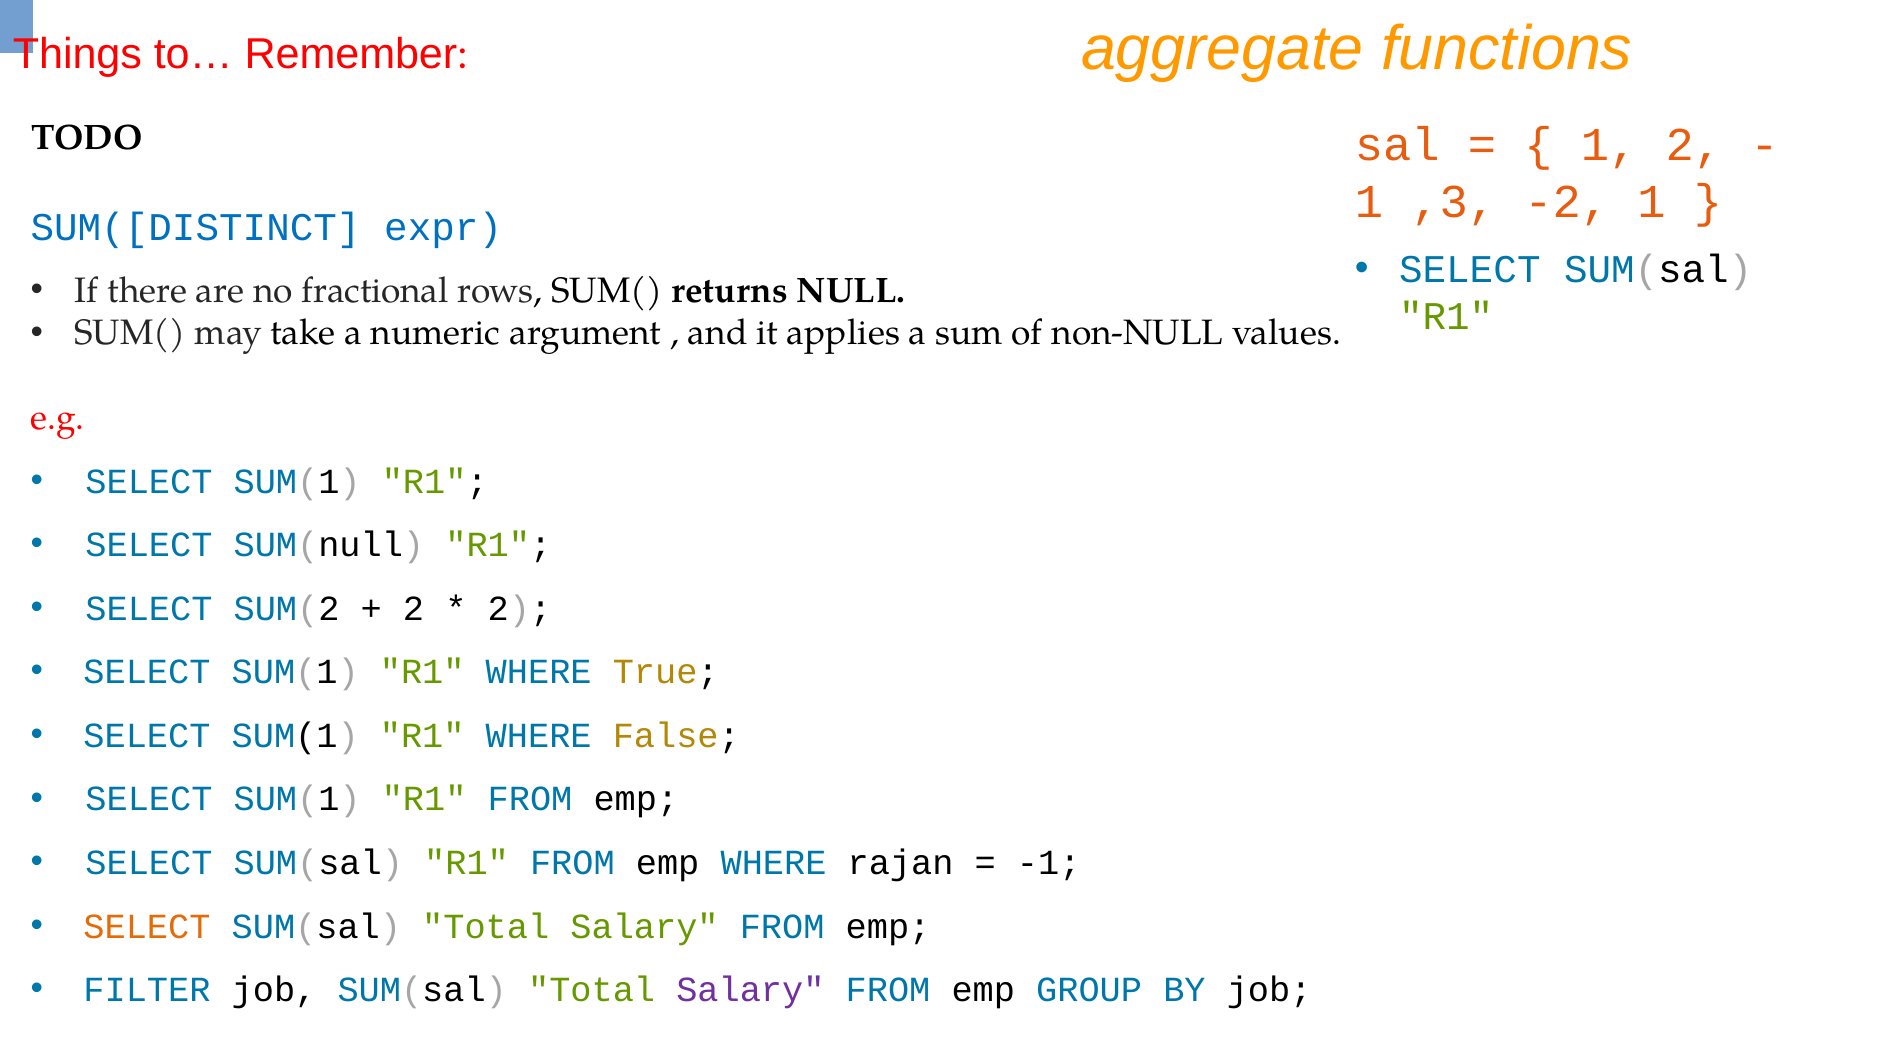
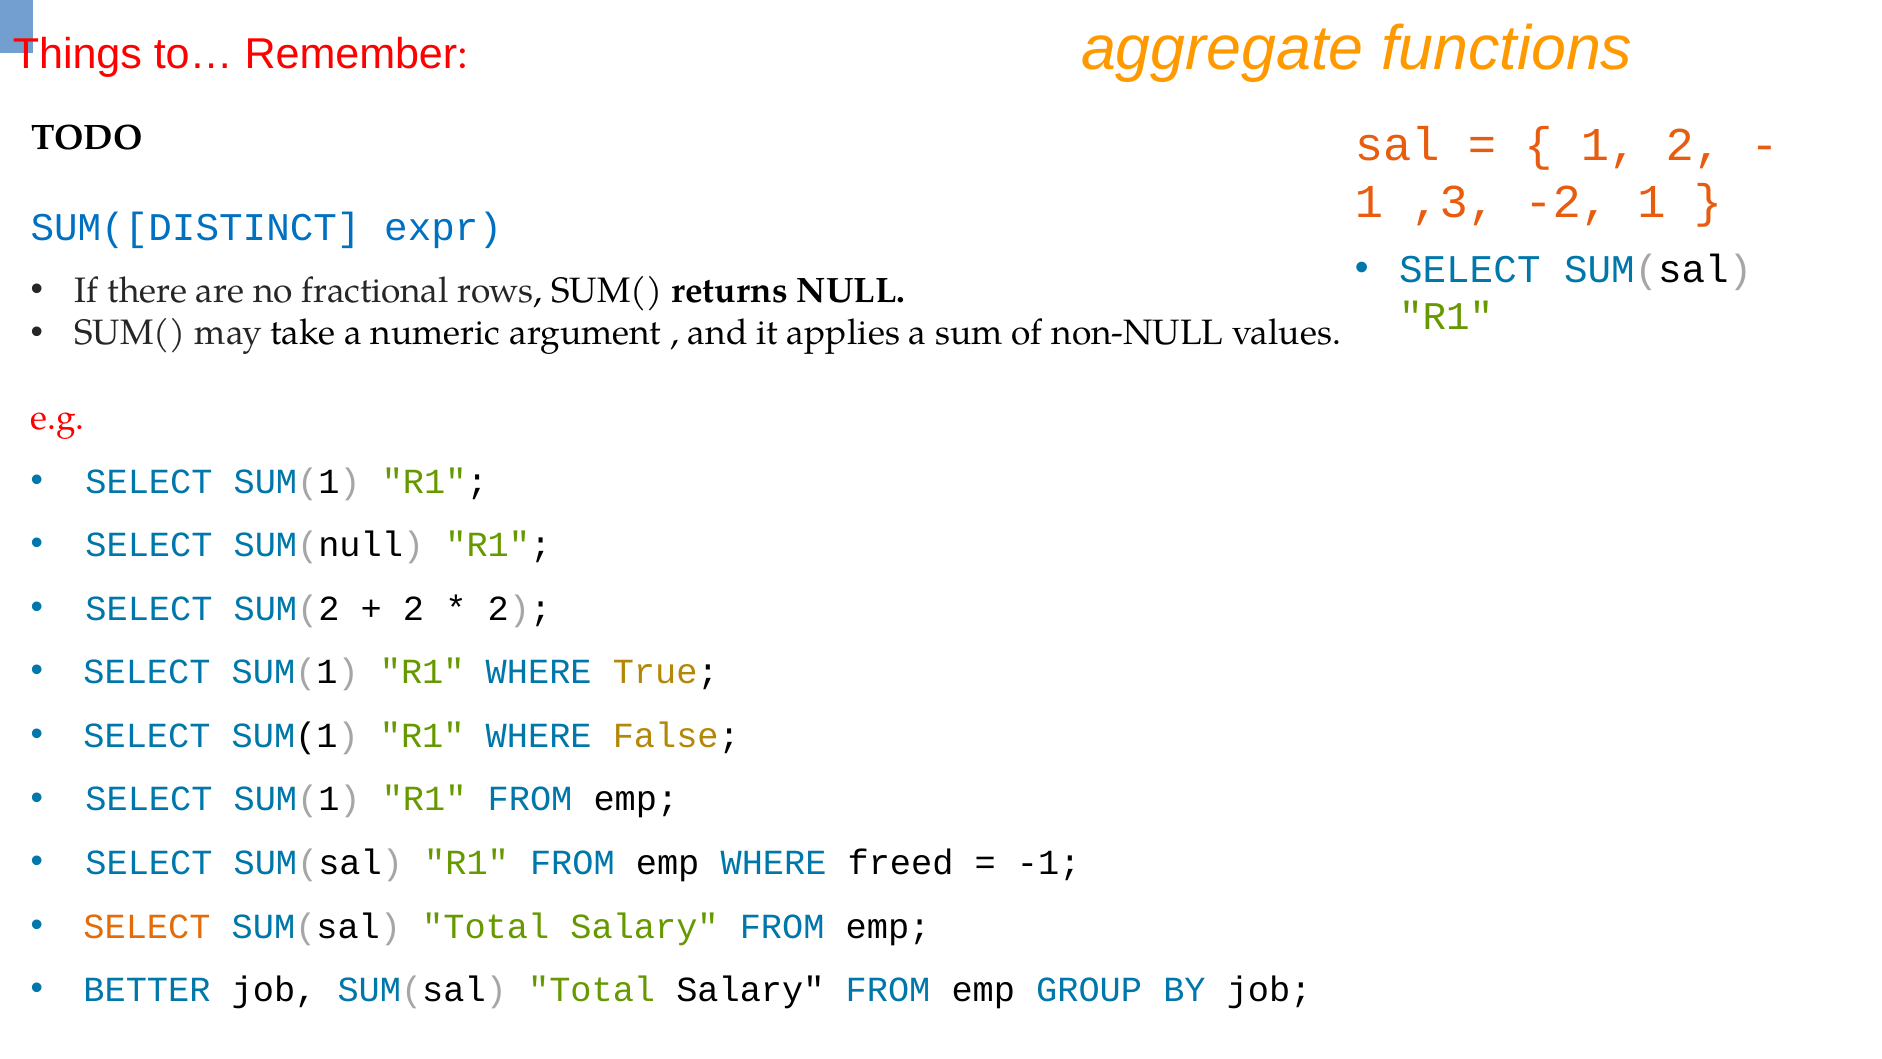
rajan: rajan -> freed
FILTER: FILTER -> BETTER
Salary at (750, 990) colour: purple -> black
